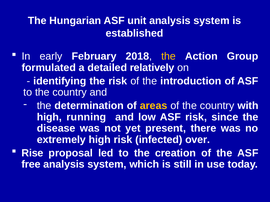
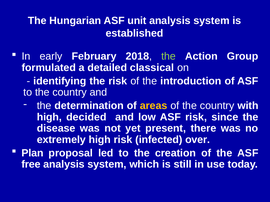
the at (169, 56) colour: yellow -> light green
relatively: relatively -> classical
running: running -> decided
Rise: Rise -> Plan
